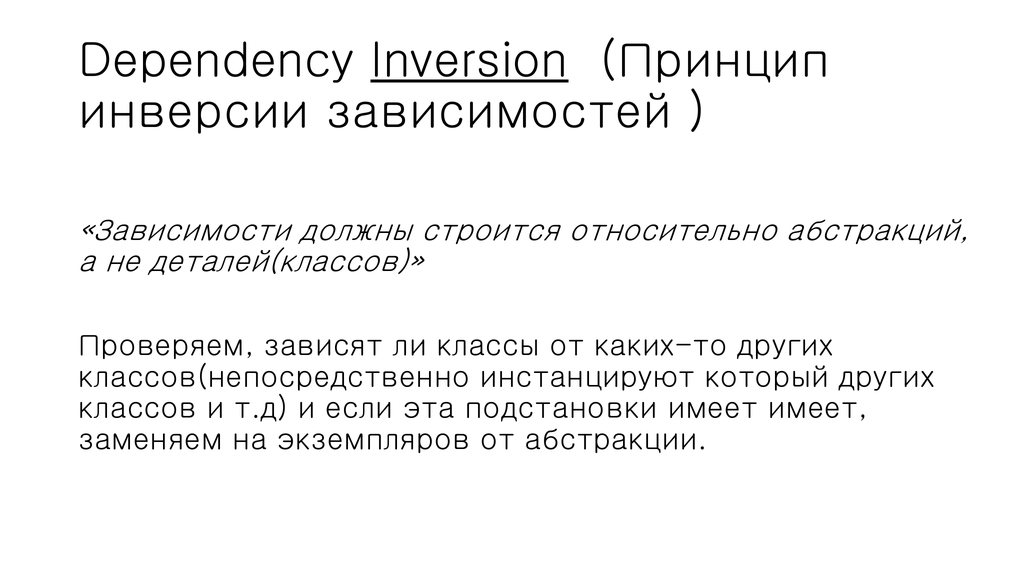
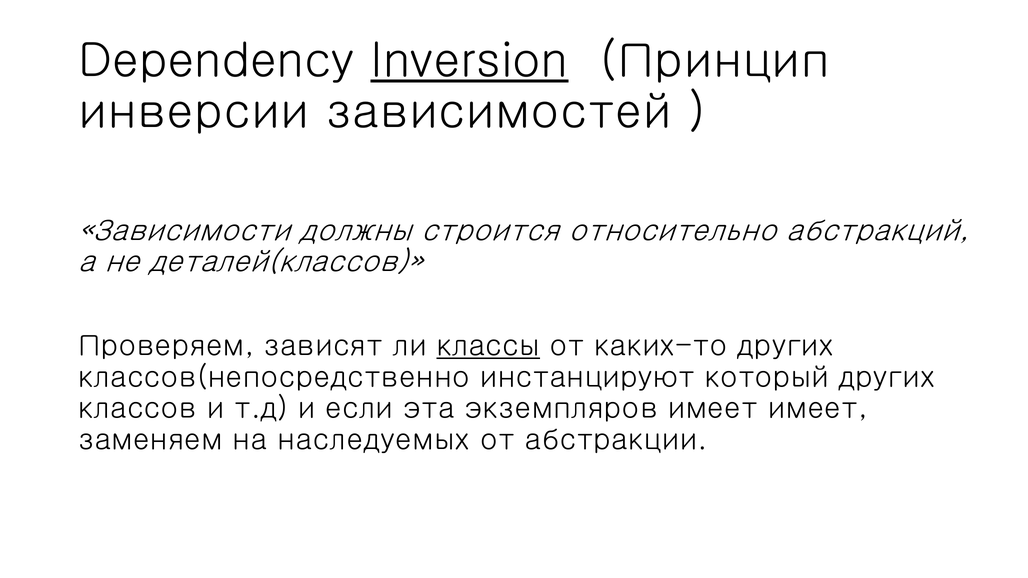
классы underline: none -> present
подстановки: подстановки -> экземпляров
экземпляров: экземпляров -> наследуемых
